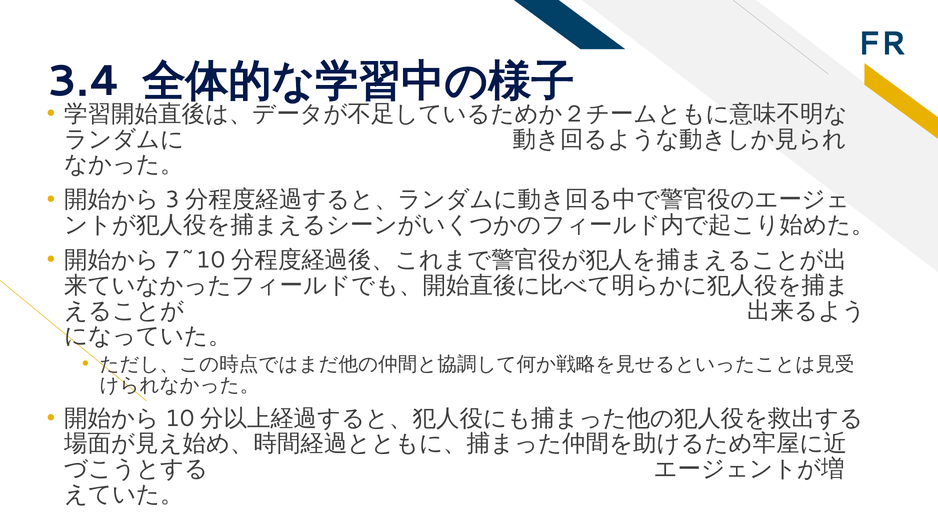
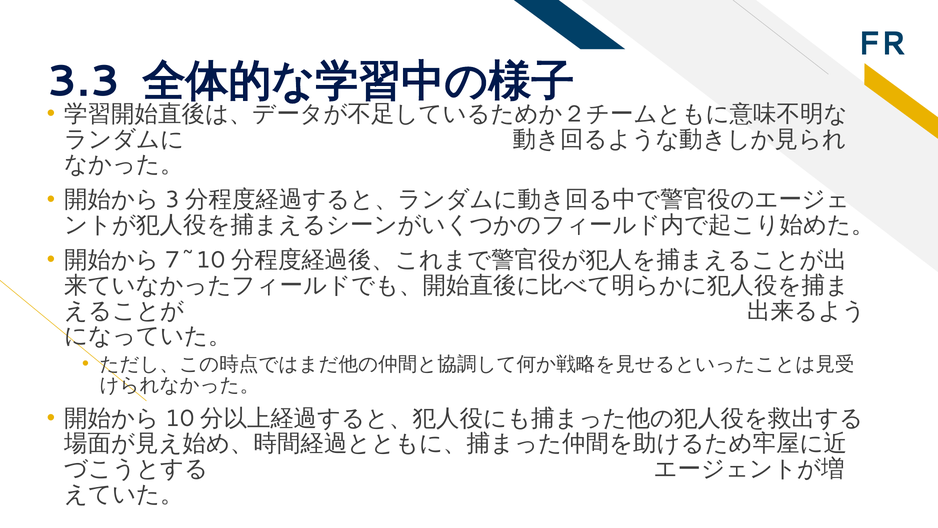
3.4: 3.4 -> 3.3
